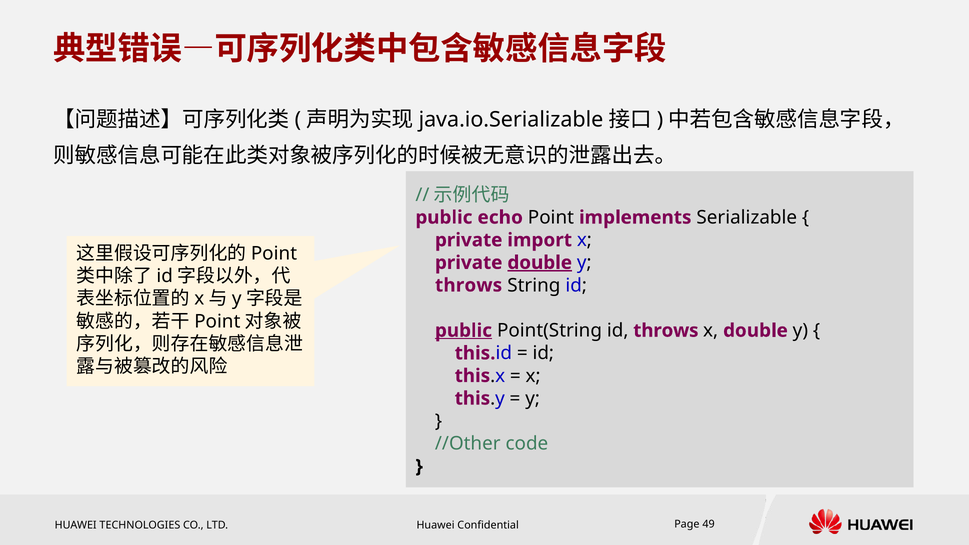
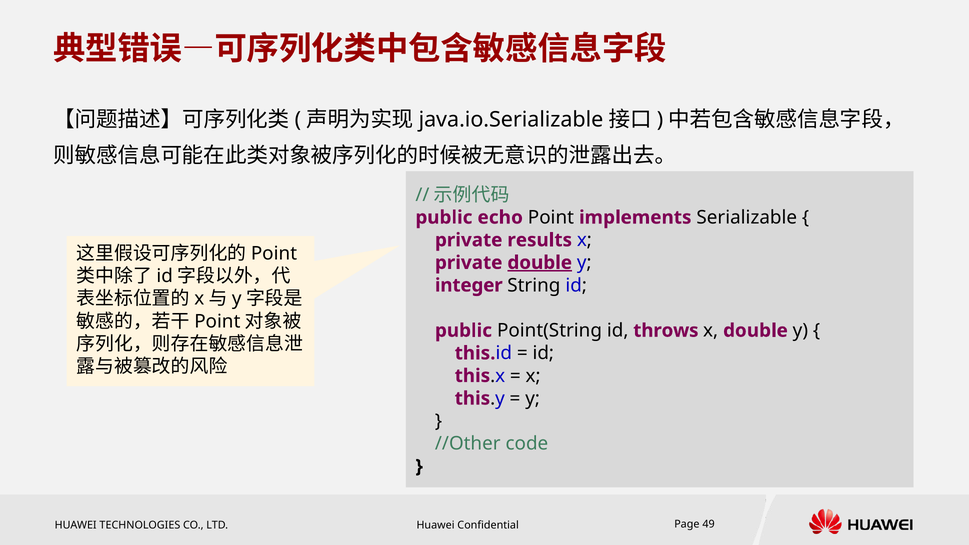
import: import -> results
throws at (469, 285): throws -> integer
public at (463, 331) underline: present -> none
